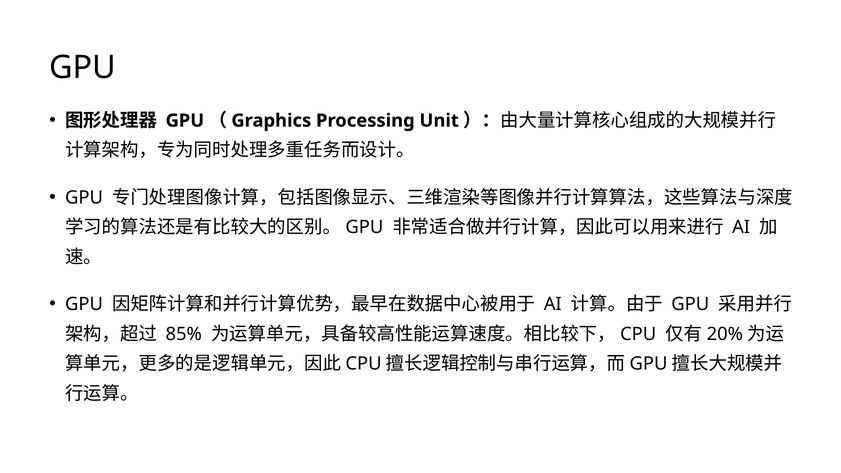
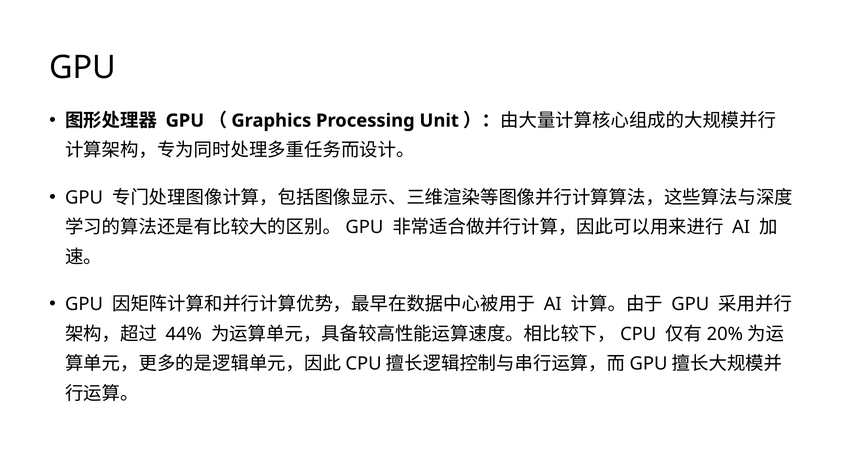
85%: 85% -> 44%
